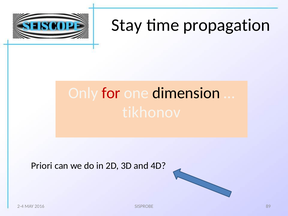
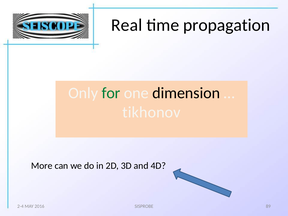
Stay: Stay -> Real
for colour: red -> green
Priori: Priori -> More
